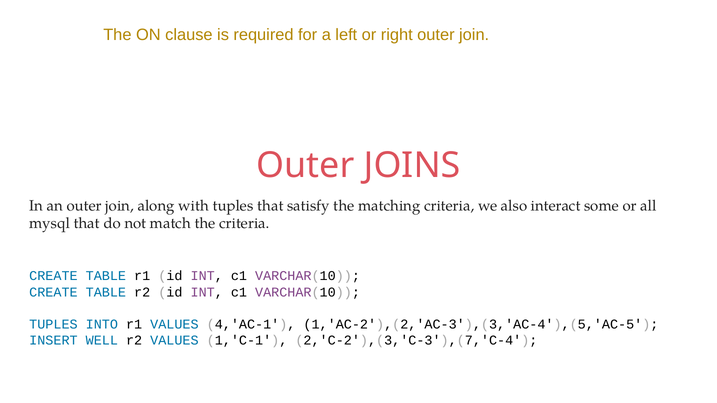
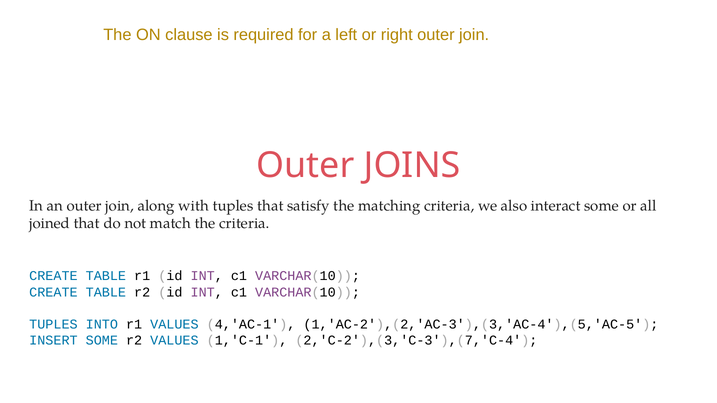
mysql: mysql -> joined
INSERT WELL: WELL -> SOME
